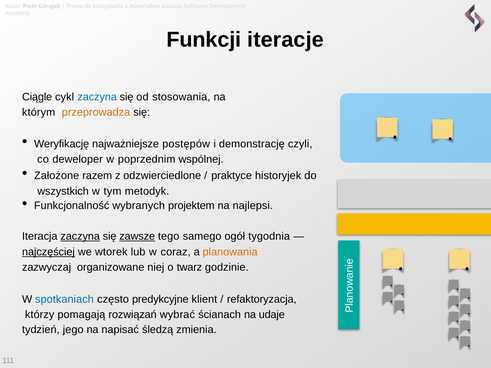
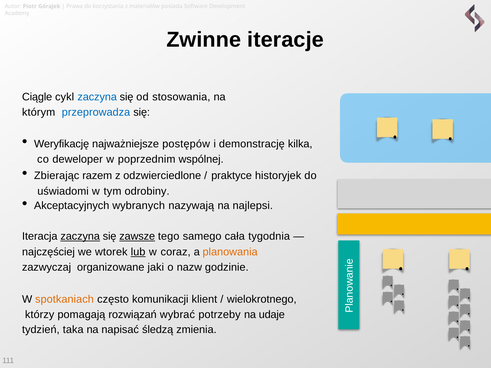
Funkcji: Funkcji -> Zwinne
przeprowadza colour: orange -> blue
czyli: czyli -> kilka
Założone: Założone -> Zbierając
wszystkich: wszystkich -> uświadomi
metodyk: metodyk -> odrobiny
Funkcjonalność: Funkcjonalność -> Akceptacyjnych
projektem: projektem -> nazywają
ogół: ogół -> cała
najczęściej underline: present -> none
lub underline: none -> present
niej: niej -> jaki
twarz: twarz -> nazw
spotkaniach colour: blue -> orange
predykcyjne: predykcyjne -> komunikacji
refaktoryzacja: refaktoryzacja -> wielokrotnego
ścianach: ścianach -> potrzeby
jego: jego -> taka
